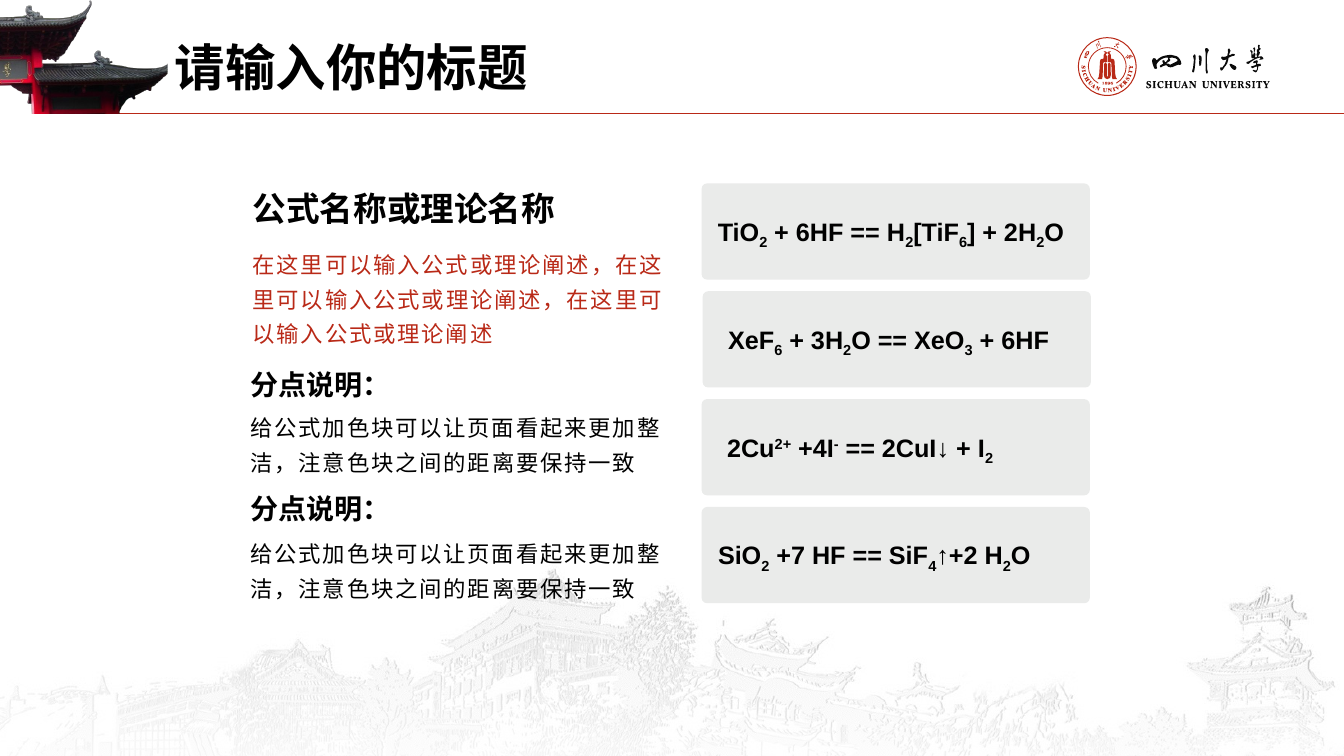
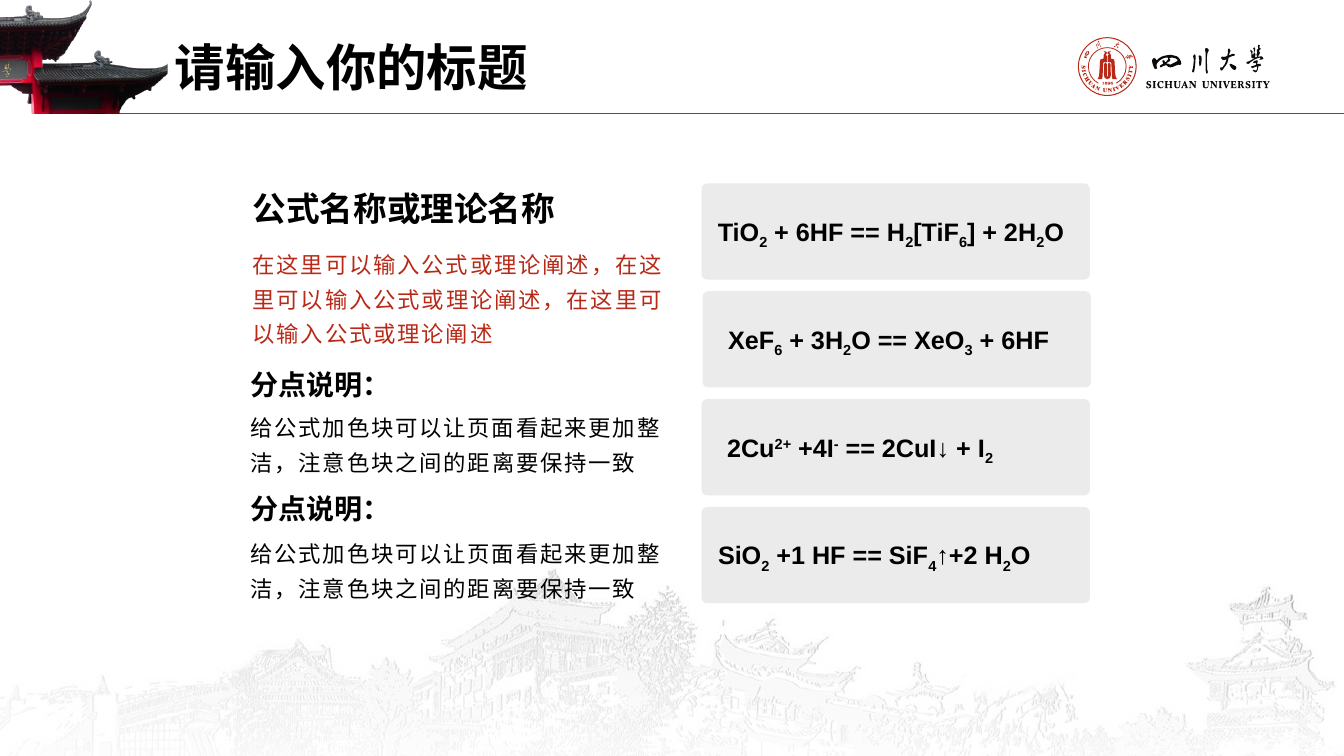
+7: +7 -> +1
